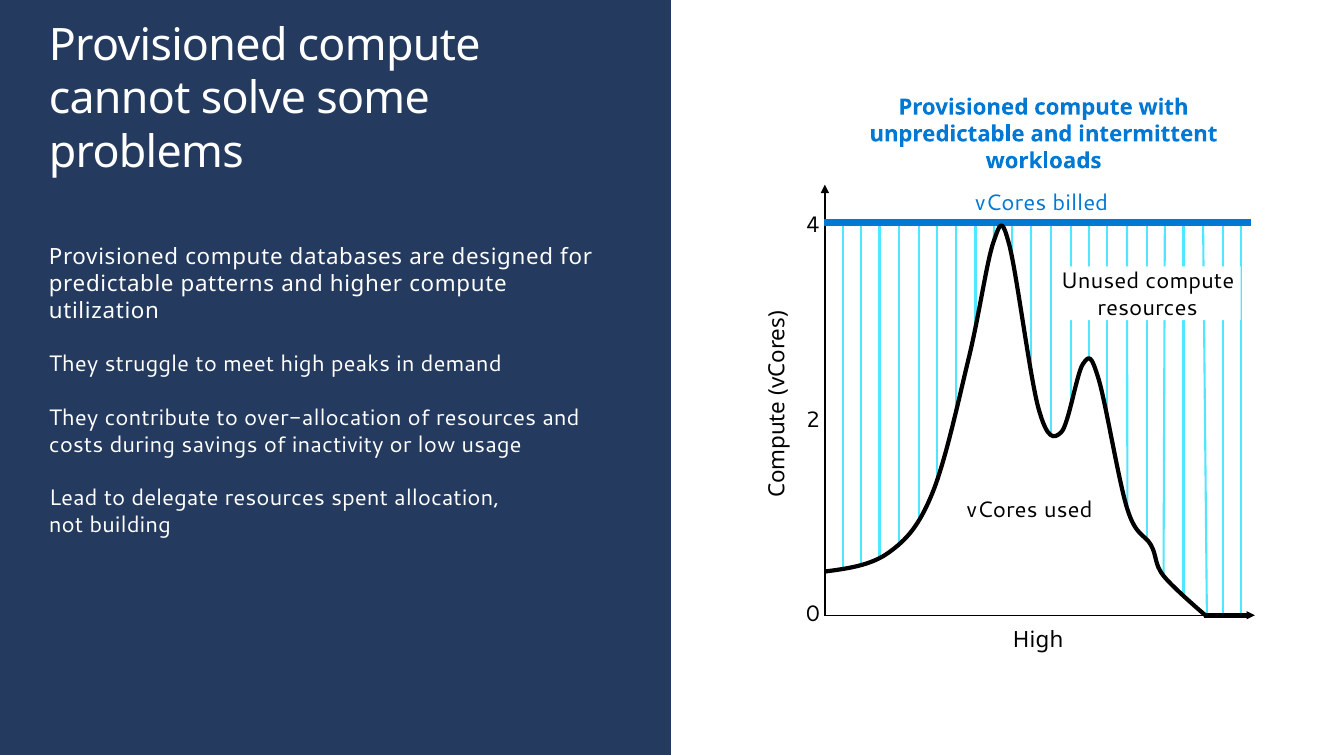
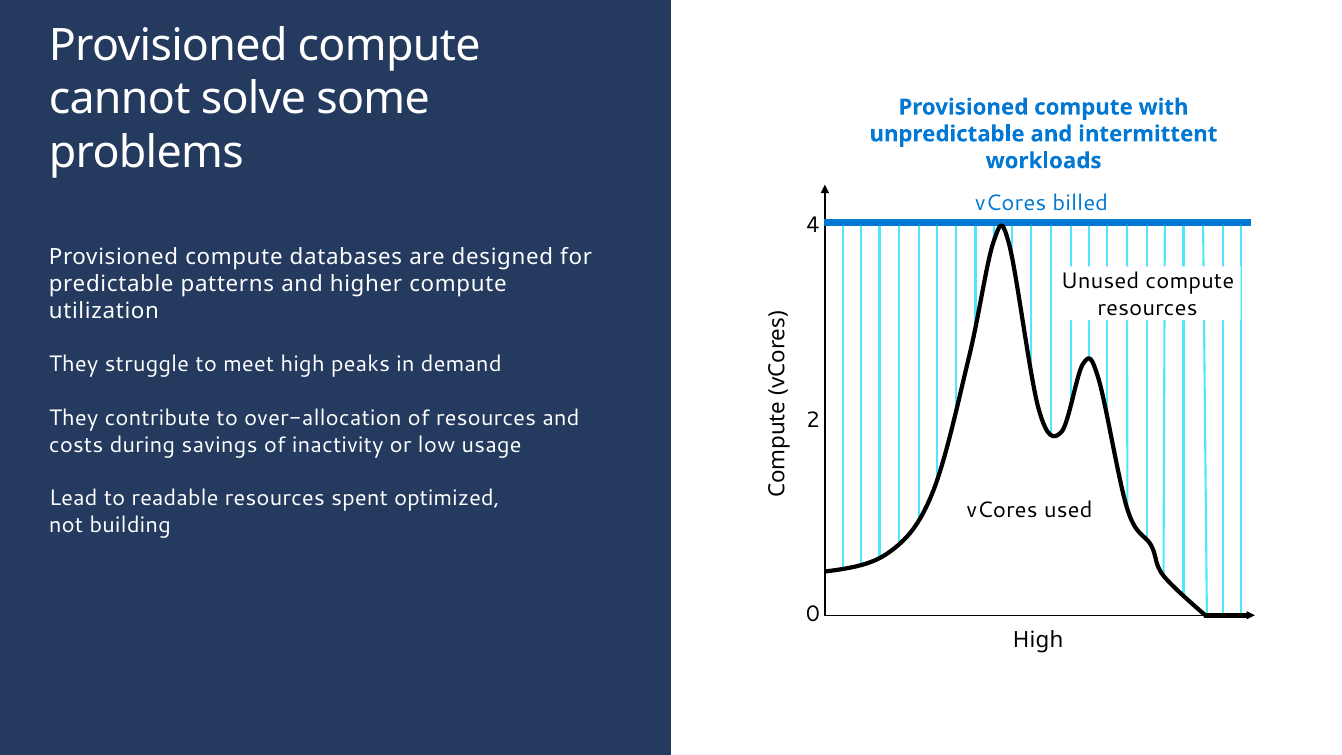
delegate: delegate -> readable
allocation: allocation -> optimized
